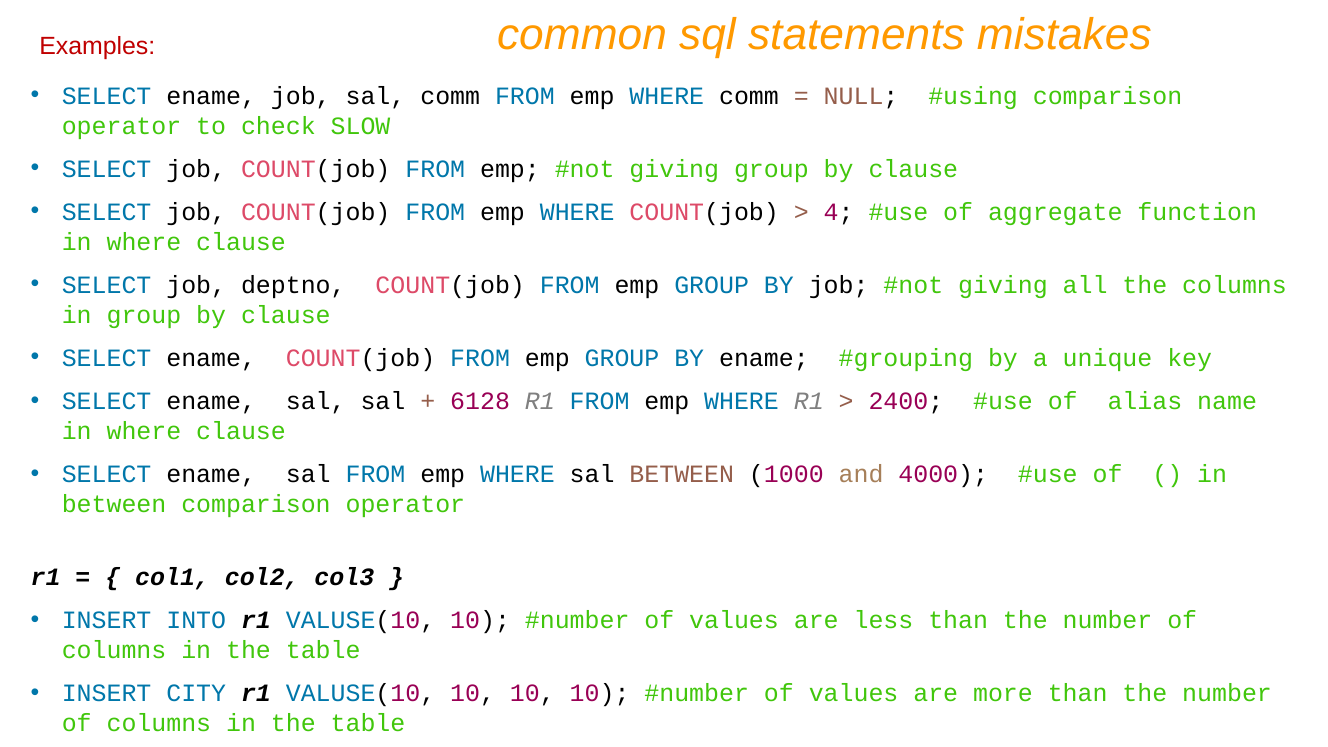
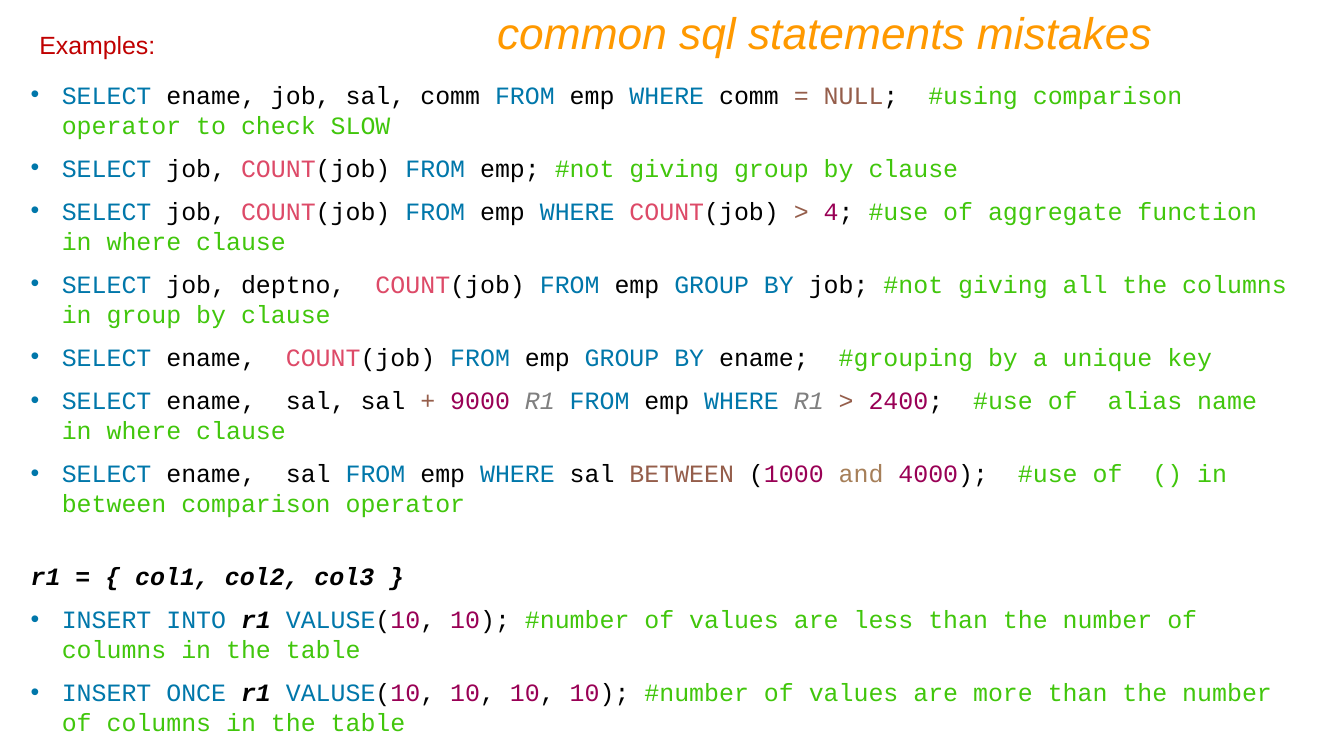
6128: 6128 -> 9000
CITY: CITY -> ONCE
